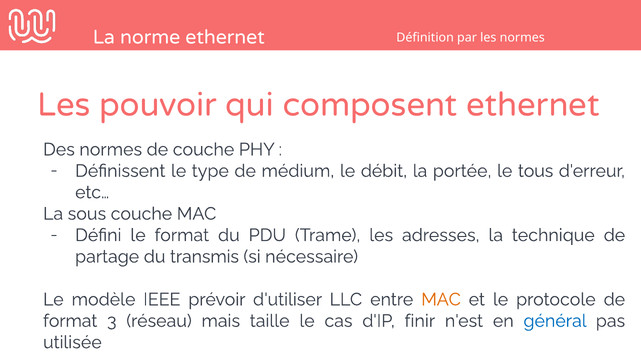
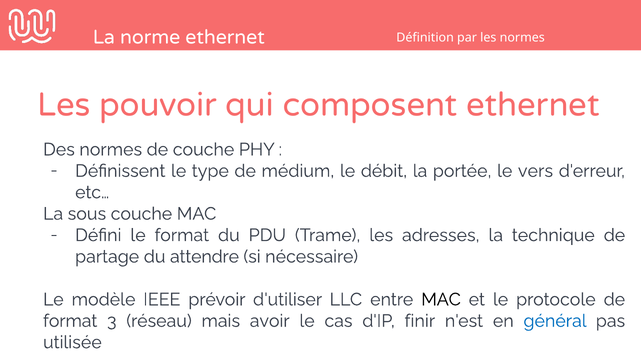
tous: tous -> vers
transmis: transmis -> attendre
MAC at (441, 299) colour: orange -> black
taille: taille -> avoir
